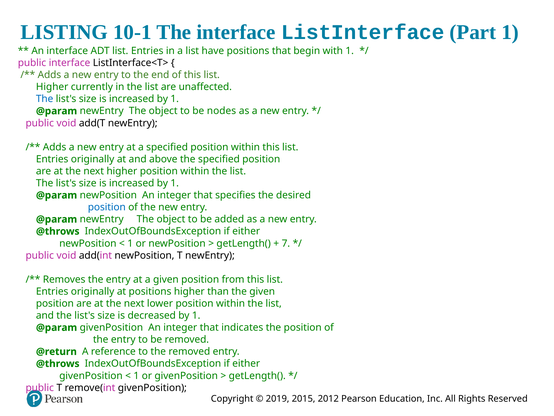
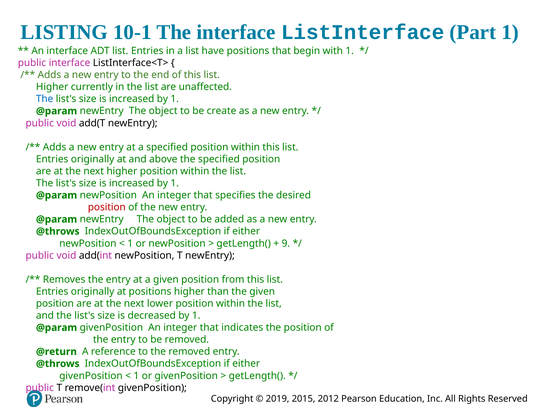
nodes: nodes -> create
position at (107, 207) colour: blue -> red
7: 7 -> 9
